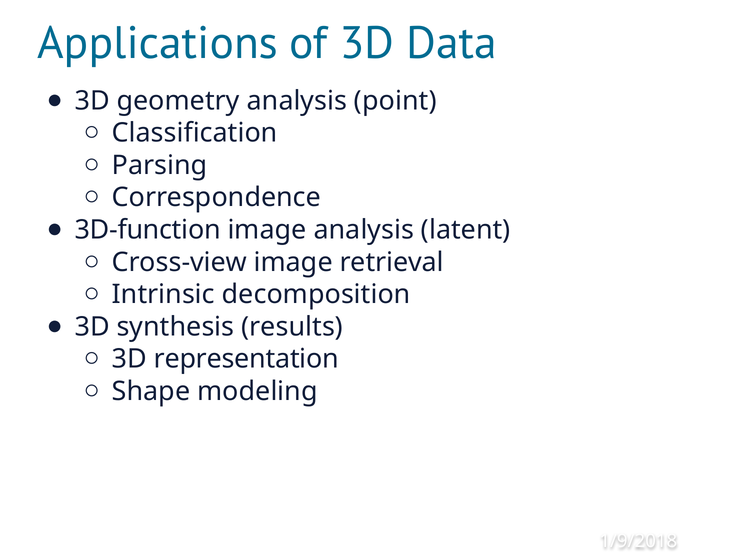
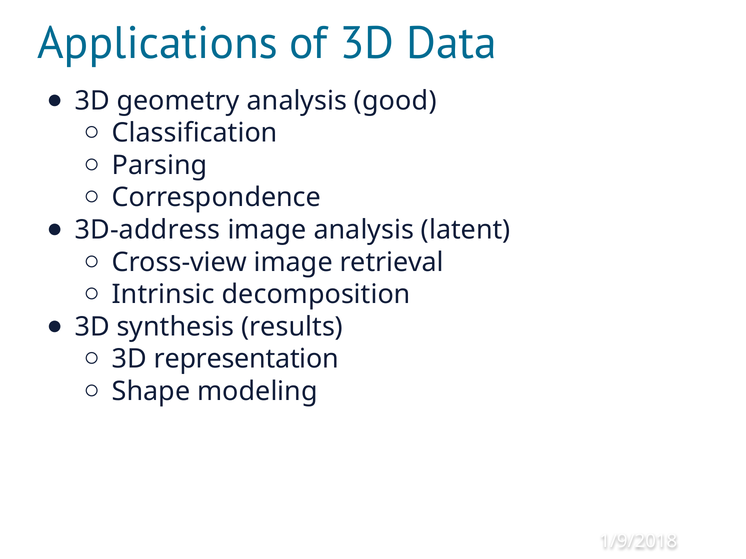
point: point -> good
3D-function: 3D-function -> 3D-address
